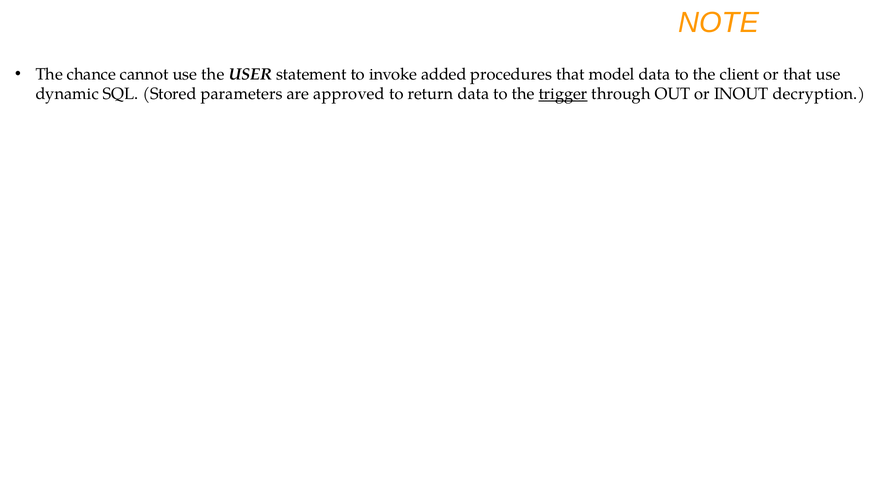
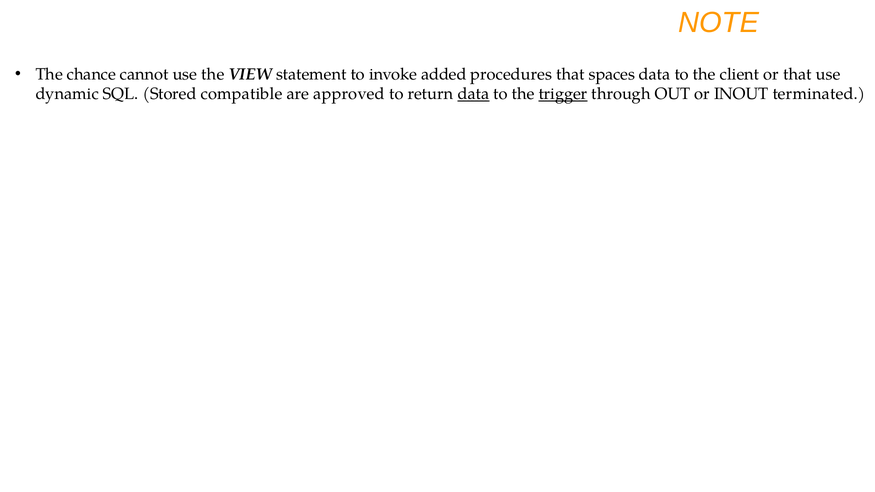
USER: USER -> VIEW
model: model -> spaces
parameters: parameters -> compatible
data at (473, 94) underline: none -> present
decryption: decryption -> terminated
